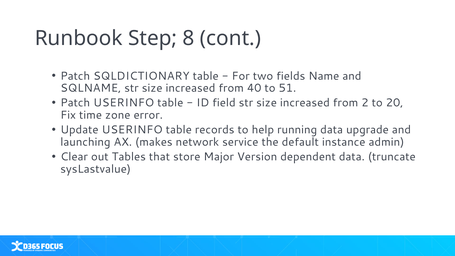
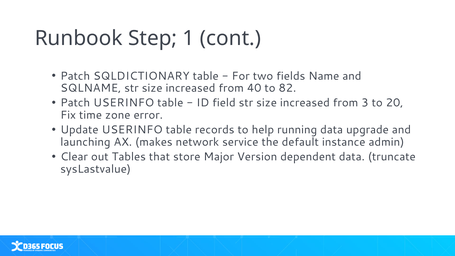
8: 8 -> 1
51: 51 -> 82
2: 2 -> 3
